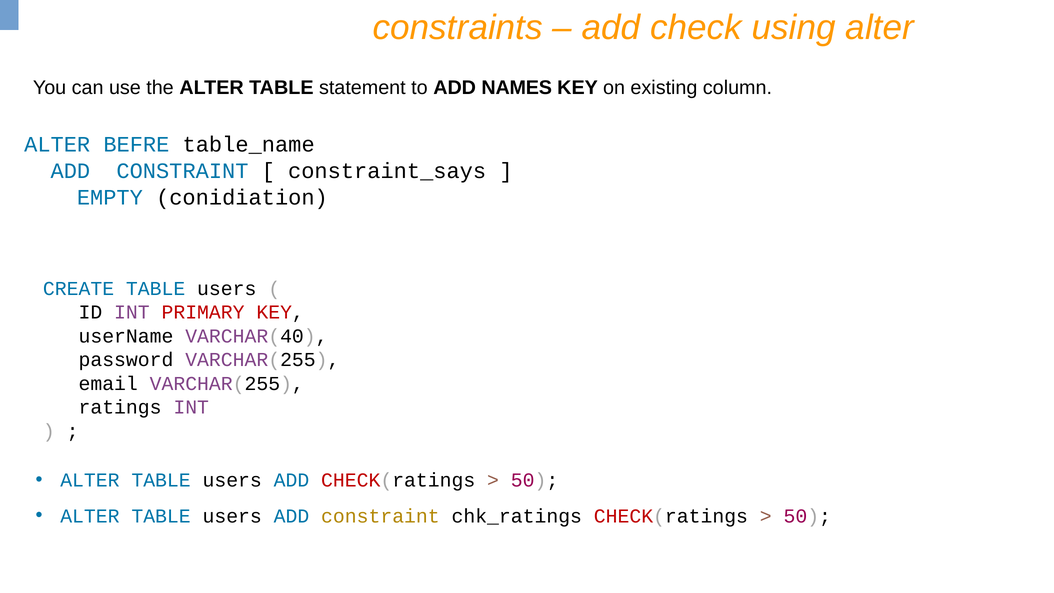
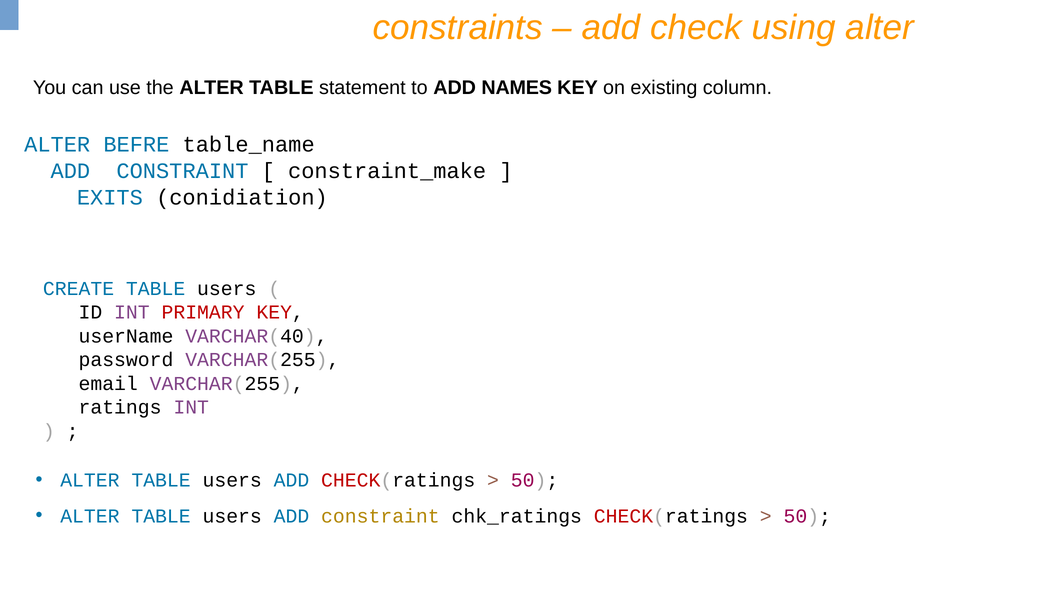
constraint_says: constraint_says -> constraint_make
EMPTY: EMPTY -> EXITS
